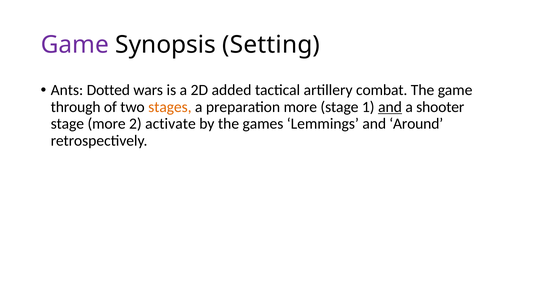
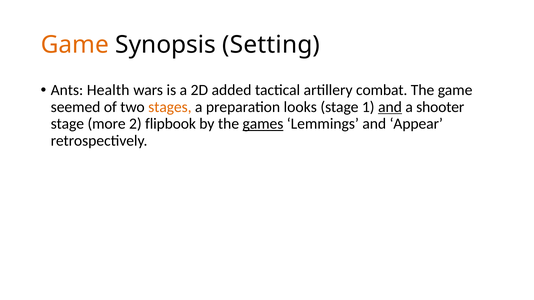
Game at (75, 45) colour: purple -> orange
Dotted: Dotted -> Health
through: through -> seemed
preparation more: more -> looks
activate: activate -> flipbook
games underline: none -> present
Around: Around -> Appear
